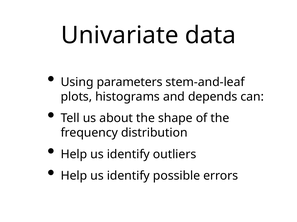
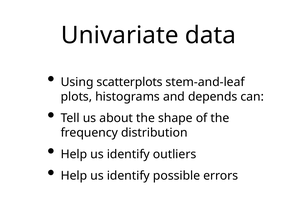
parameters: parameters -> scatterplots
